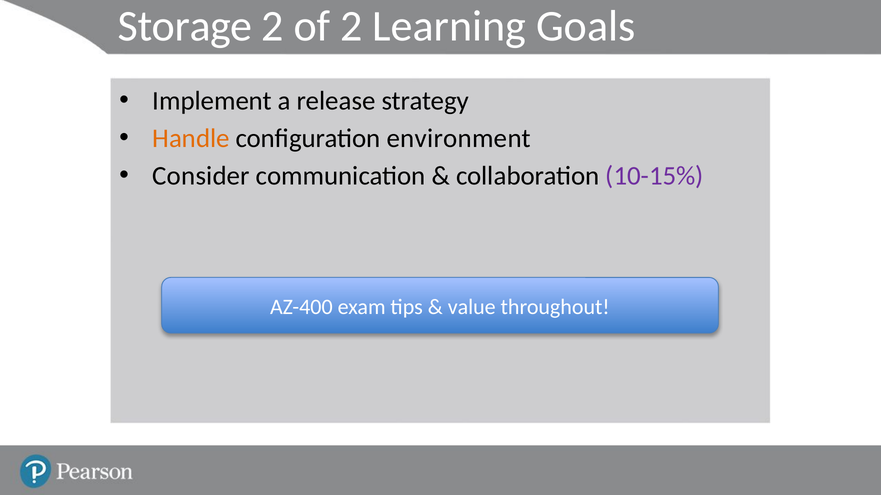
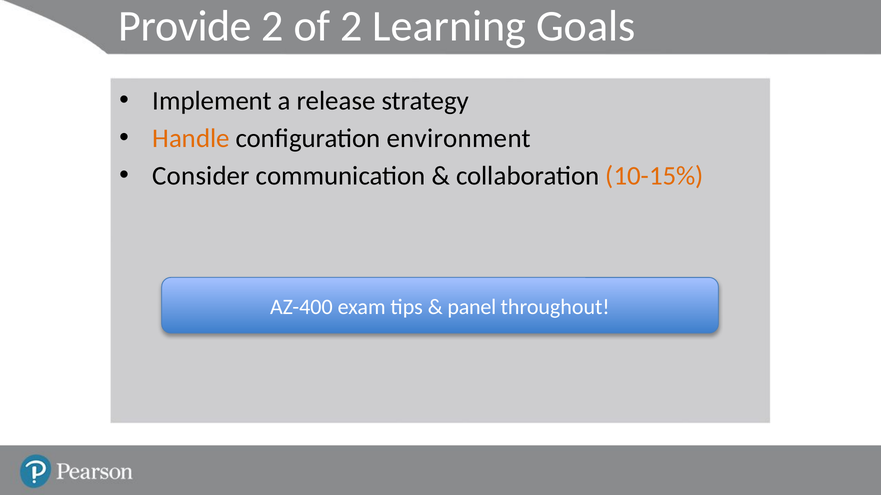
Storage: Storage -> Provide
10-15% colour: purple -> orange
value: value -> panel
